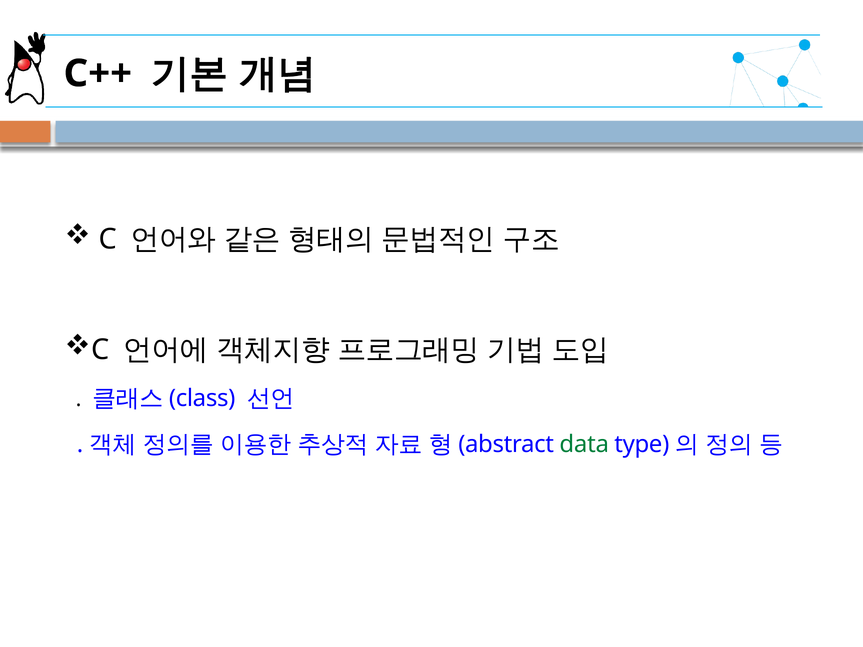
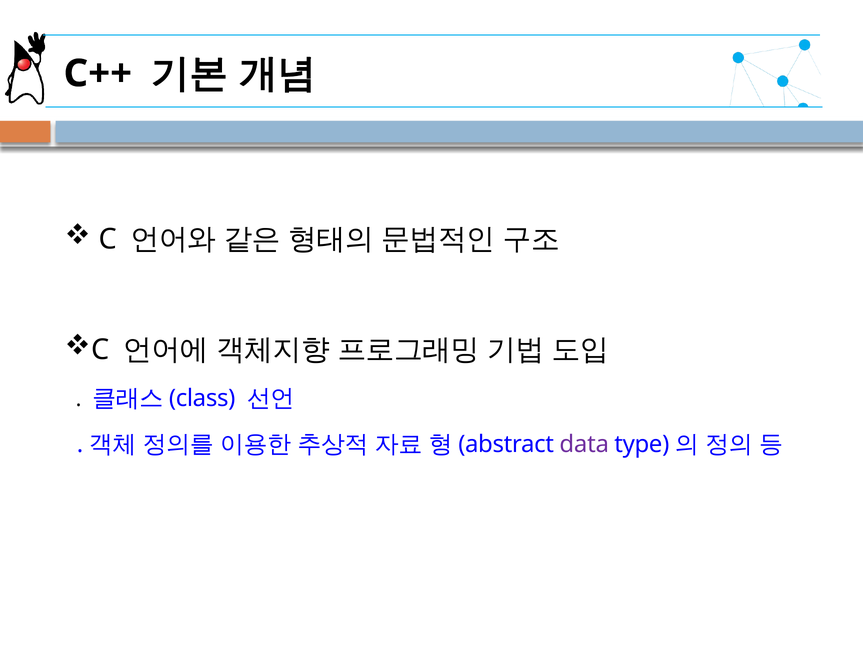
data colour: green -> purple
